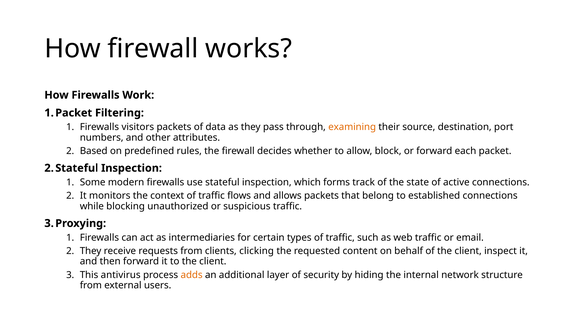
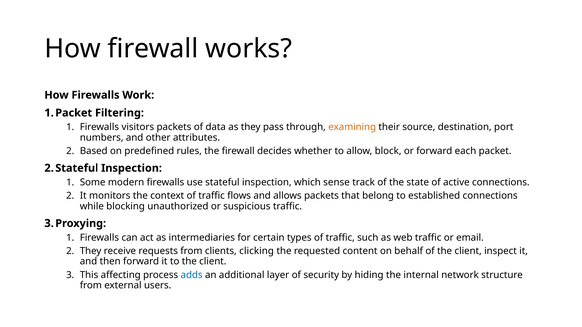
forms: forms -> sense
antivirus: antivirus -> affecting
adds colour: orange -> blue
